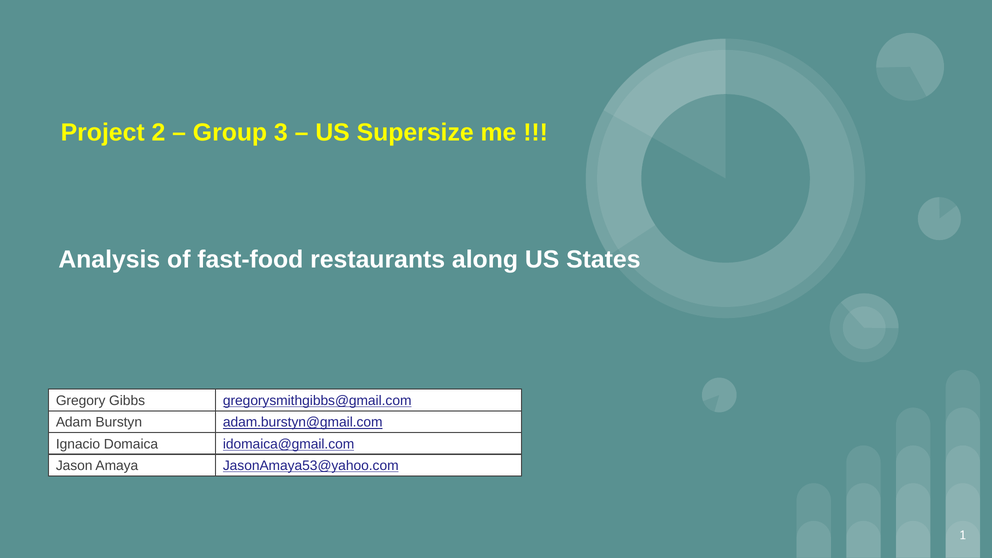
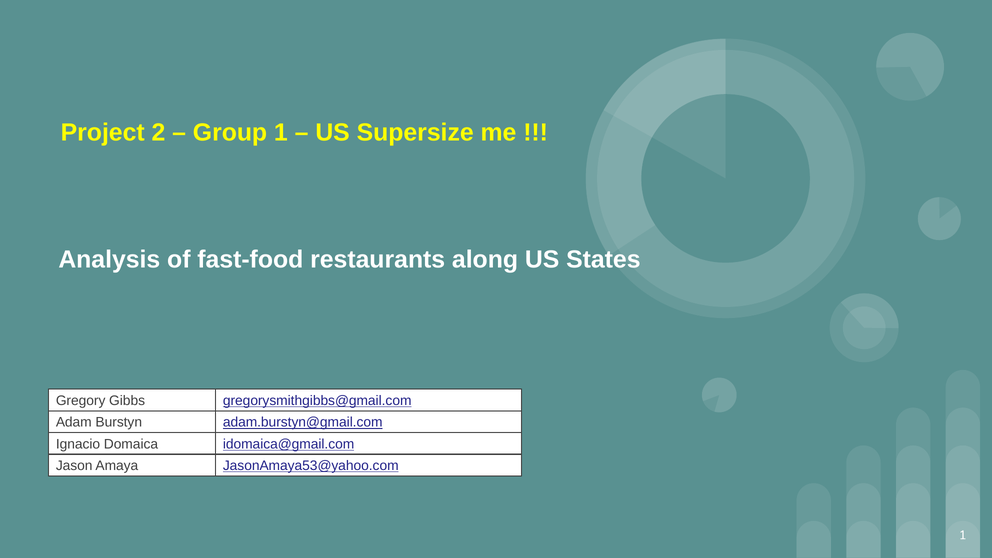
Group 3: 3 -> 1
